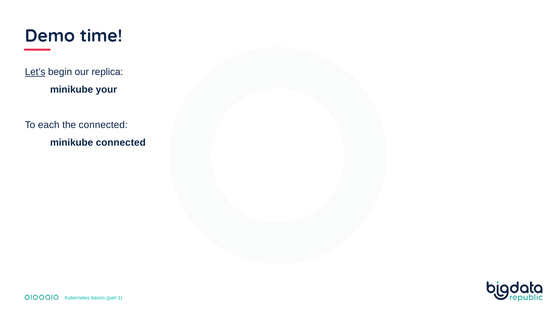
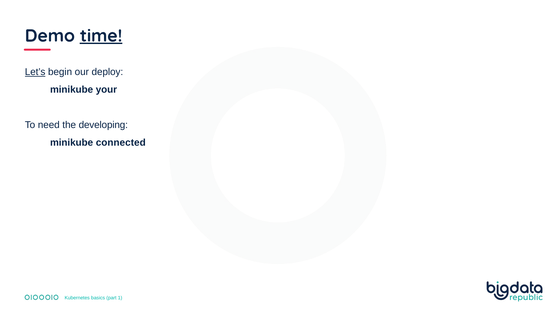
time underline: none -> present
replica: replica -> deploy
each: each -> need
the connected: connected -> developing
